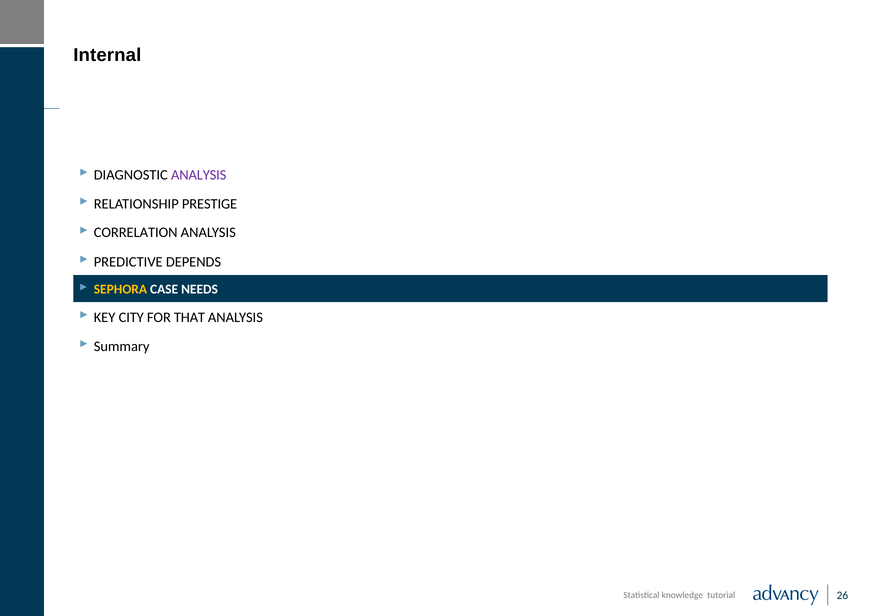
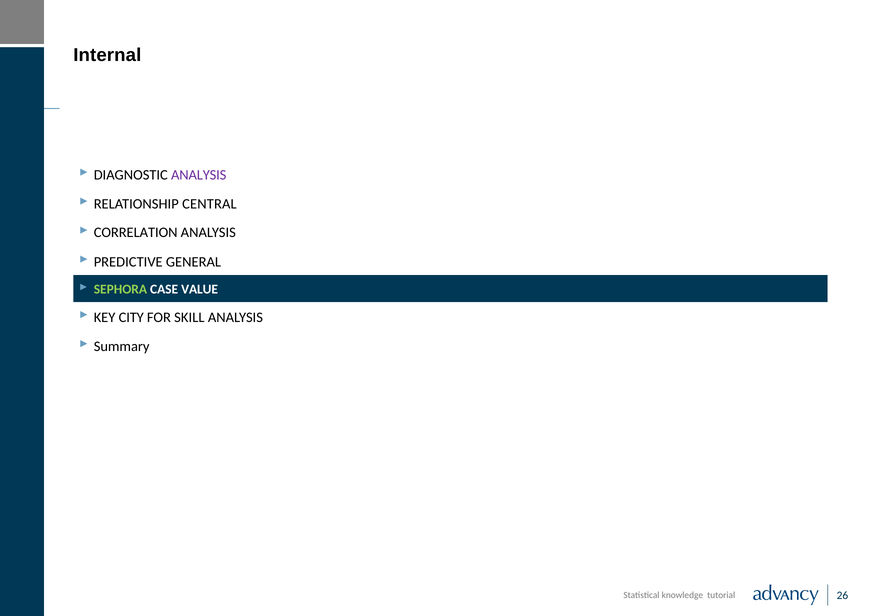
PRESTIGE: PRESTIGE -> CENTRAL
DEPENDS: DEPENDS -> GENERAL
SEPHORA colour: yellow -> light green
NEEDS: NEEDS -> VALUE
THAT: THAT -> SKILL
